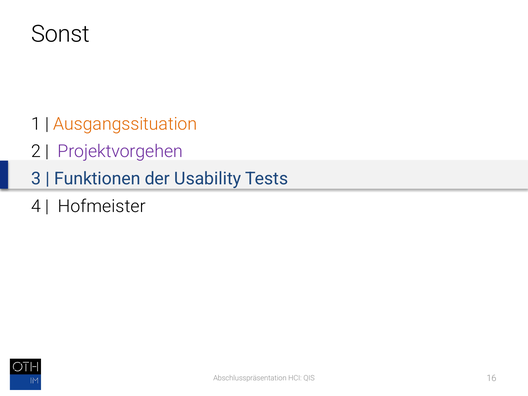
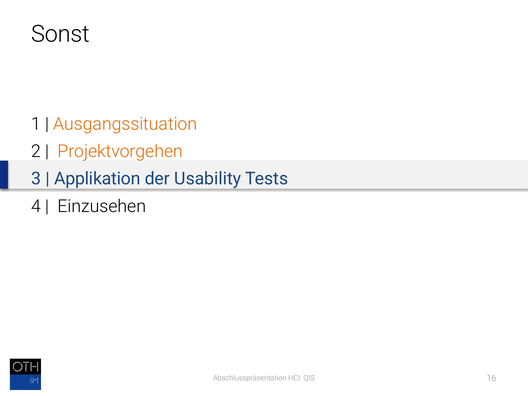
Projektvorgehen colour: purple -> orange
Funktionen: Funktionen -> Applikation
Hofmeister: Hofmeister -> Einzusehen
